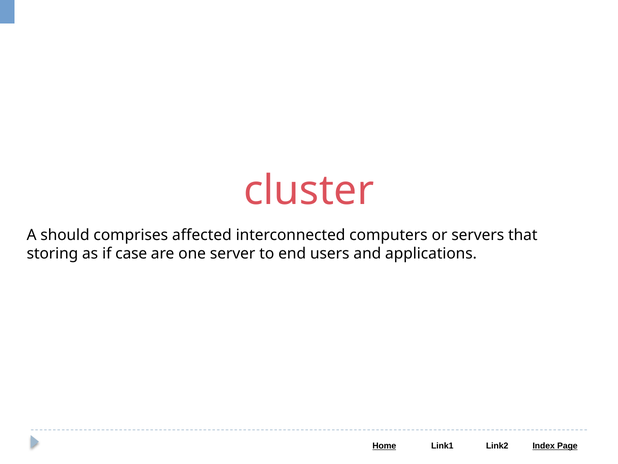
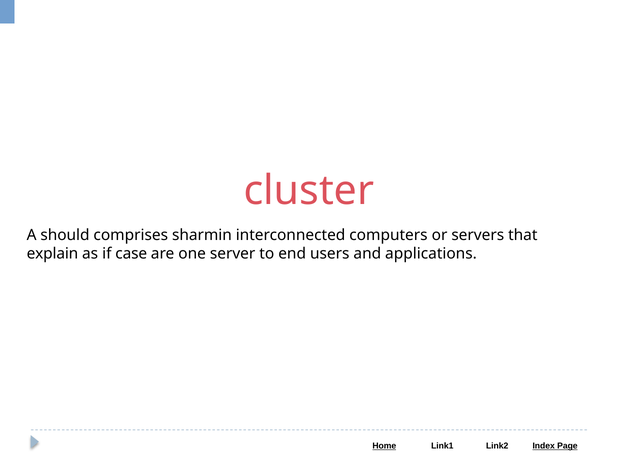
affected: affected -> sharmin
storing: storing -> explain
